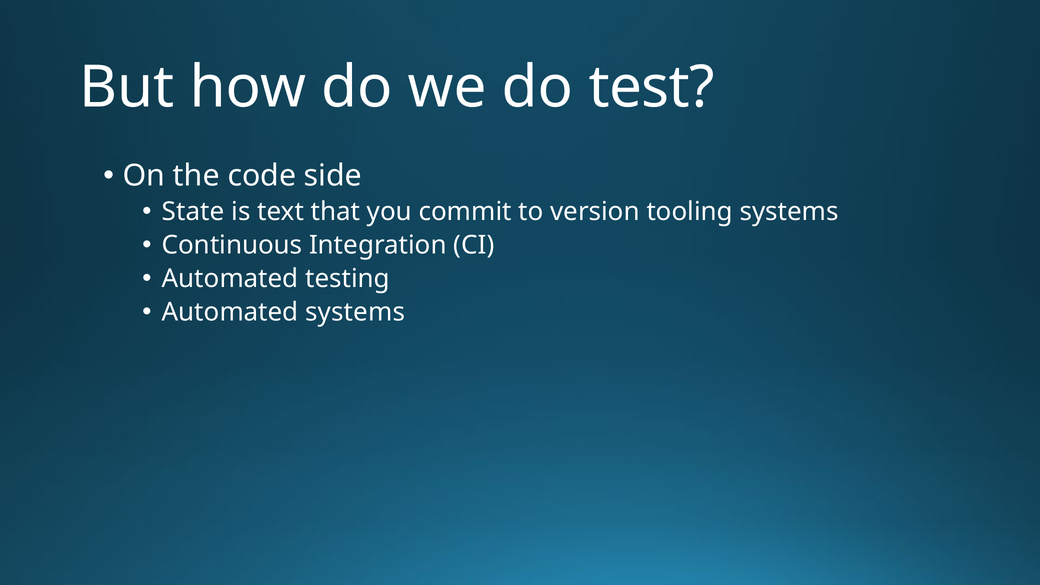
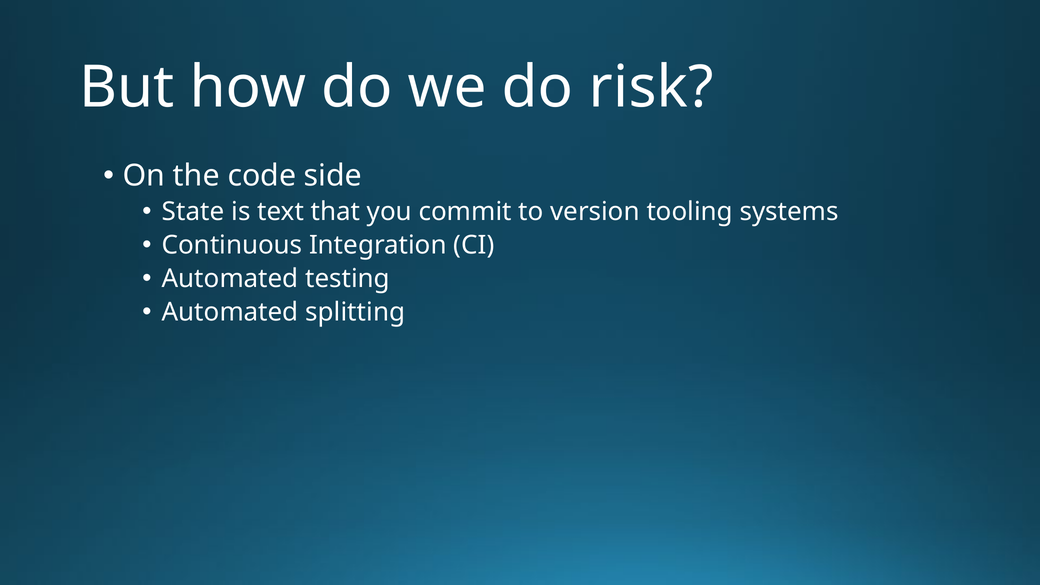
test: test -> risk
Automated systems: systems -> splitting
